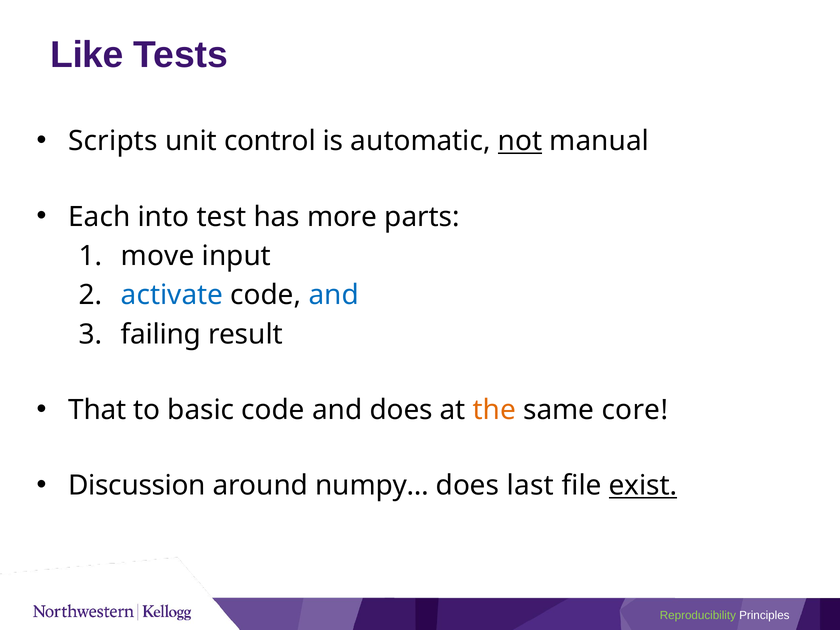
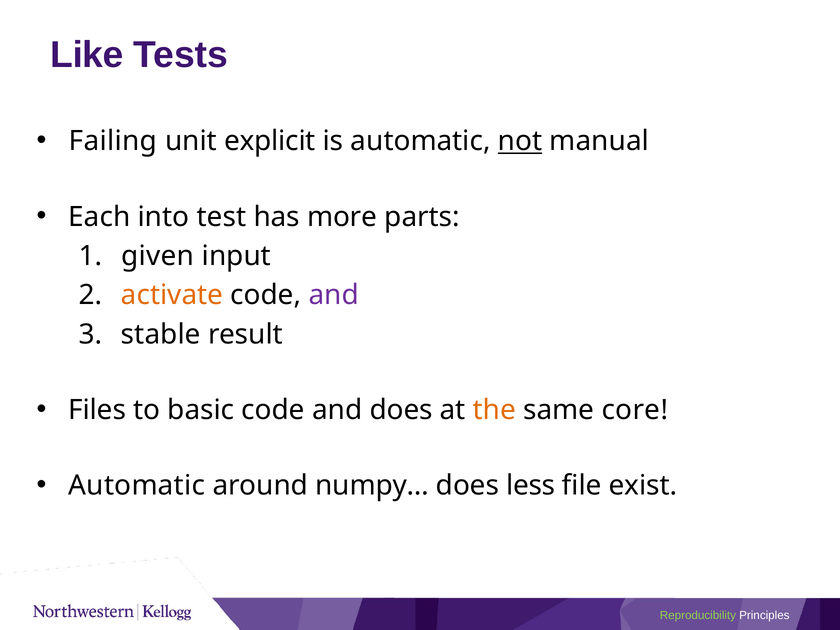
Scripts: Scripts -> Failing
control: control -> explicit
move: move -> given
activate colour: blue -> orange
and at (334, 295) colour: blue -> purple
failing: failing -> stable
That: That -> Files
Discussion at (137, 486): Discussion -> Automatic
last: last -> less
exist underline: present -> none
